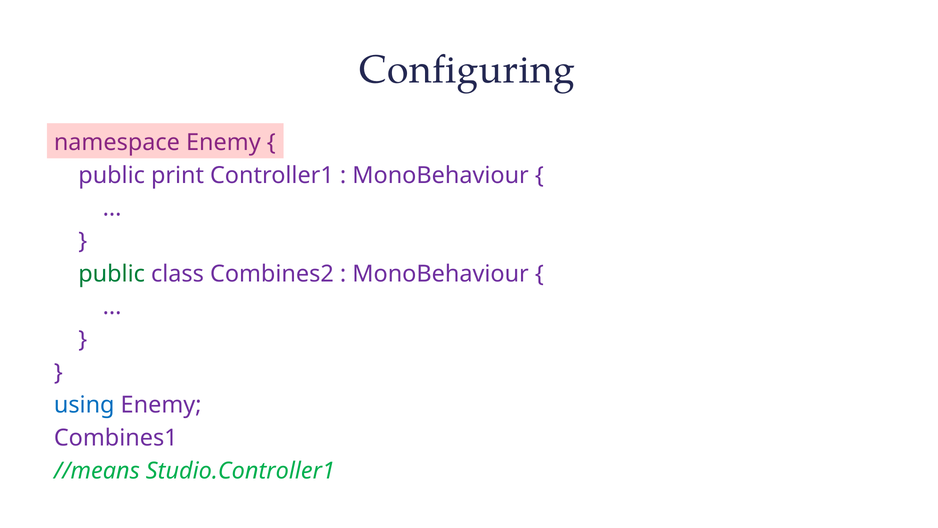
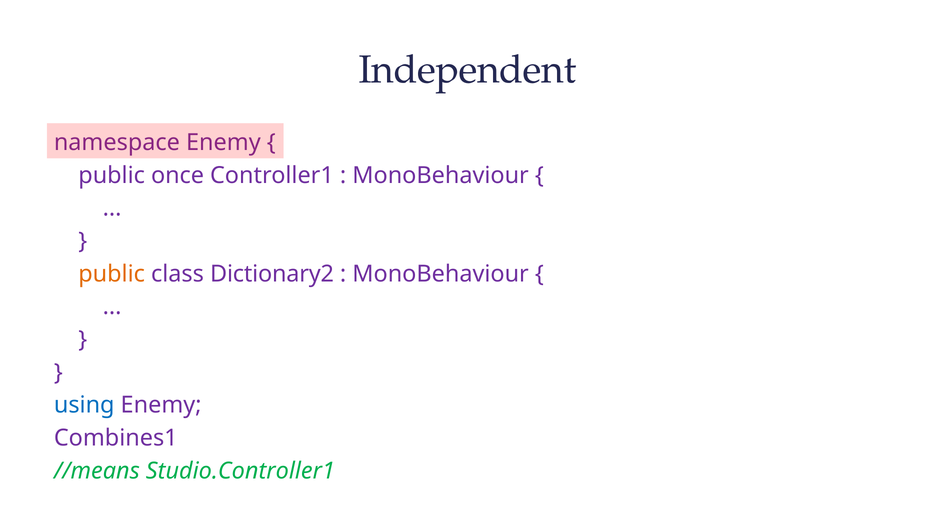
Configuring: Configuring -> Independent
print: print -> once
public at (112, 274) colour: green -> orange
Combines2: Combines2 -> Dictionary2
